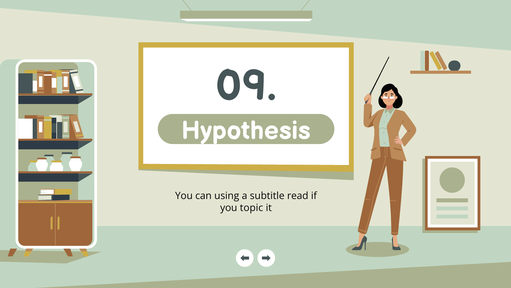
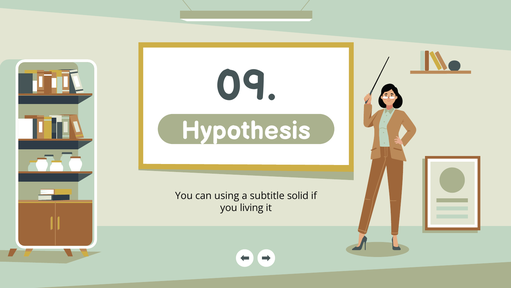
read: read -> solid
topic: topic -> living
